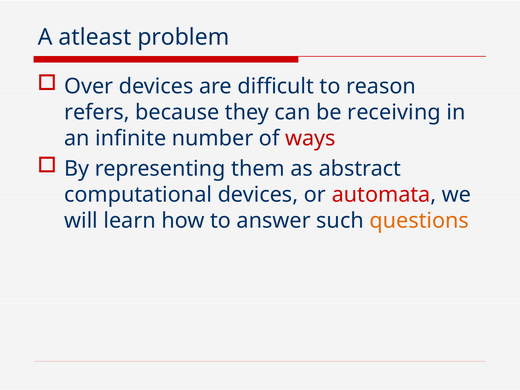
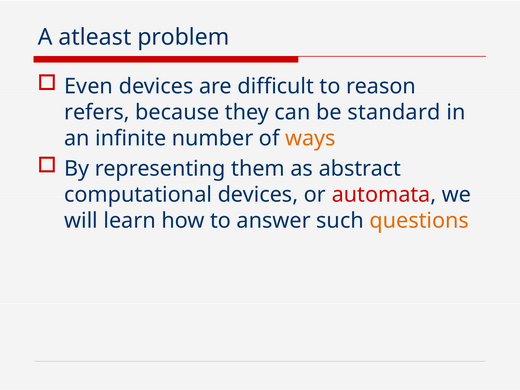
Over: Over -> Even
receiving: receiving -> standard
ways colour: red -> orange
